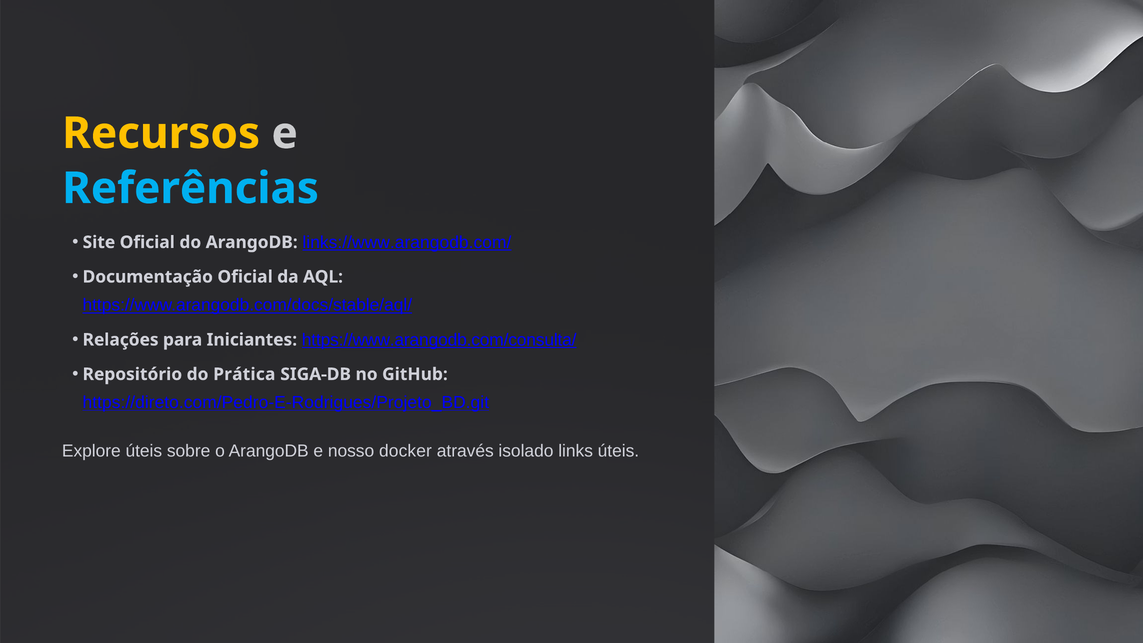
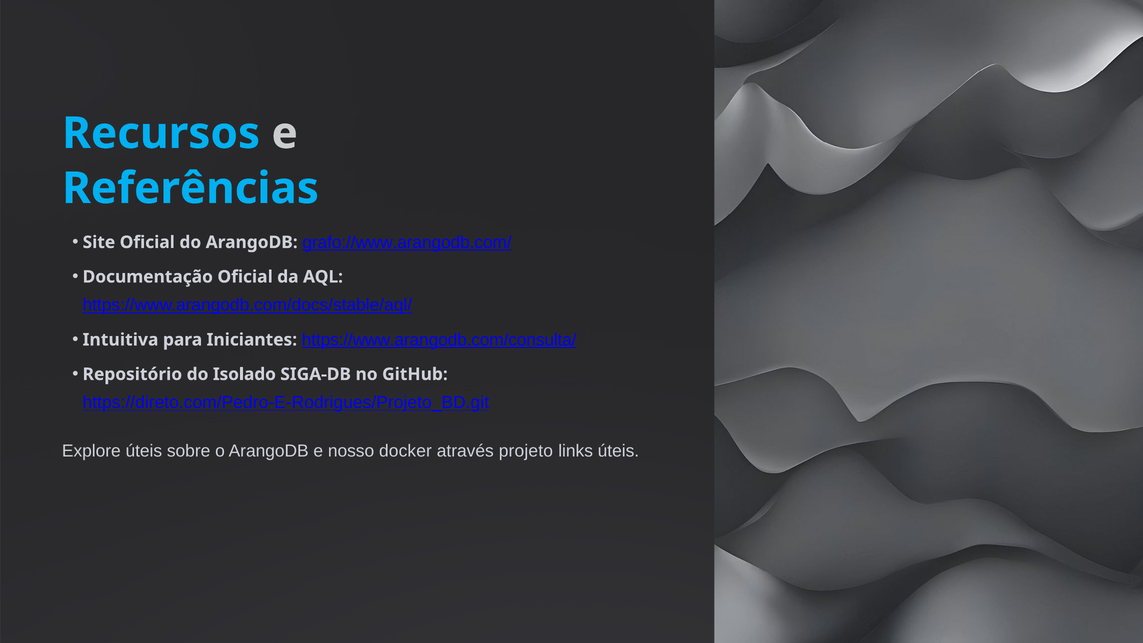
Recursos colour: yellow -> light blue
links://www.arangodb.com/: links://www.arangodb.com/ -> grafo://www.arangodb.com/
Relações: Relações -> Intuitiva
Prática: Prática -> Isolado
isolado: isolado -> projeto
